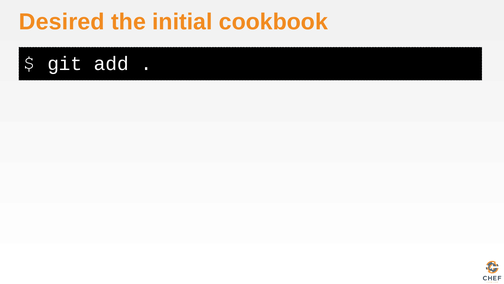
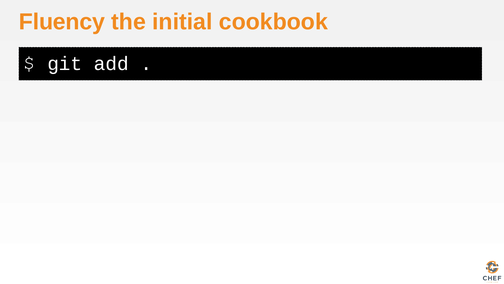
Desired: Desired -> Fluency
